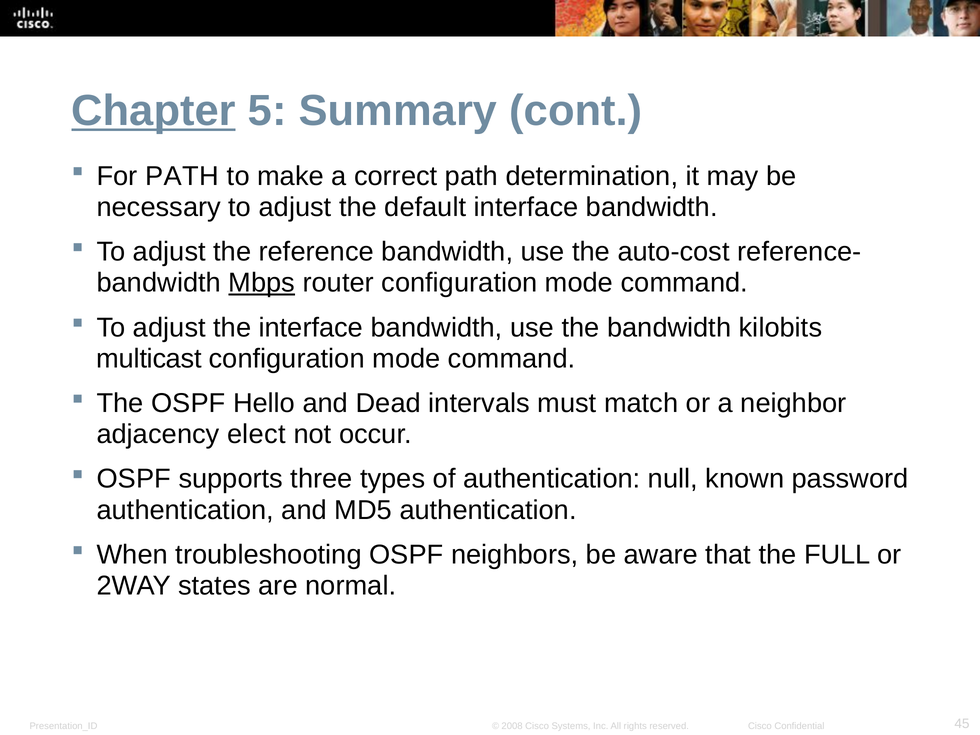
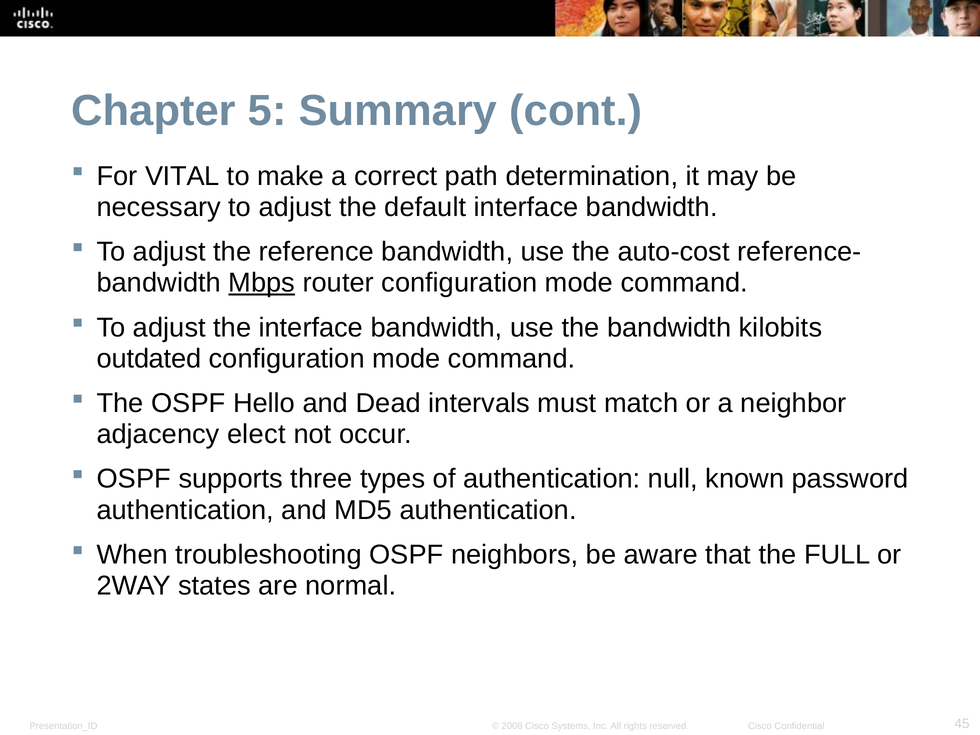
Chapter underline: present -> none
For PATH: PATH -> VITAL
multicast: multicast -> outdated
